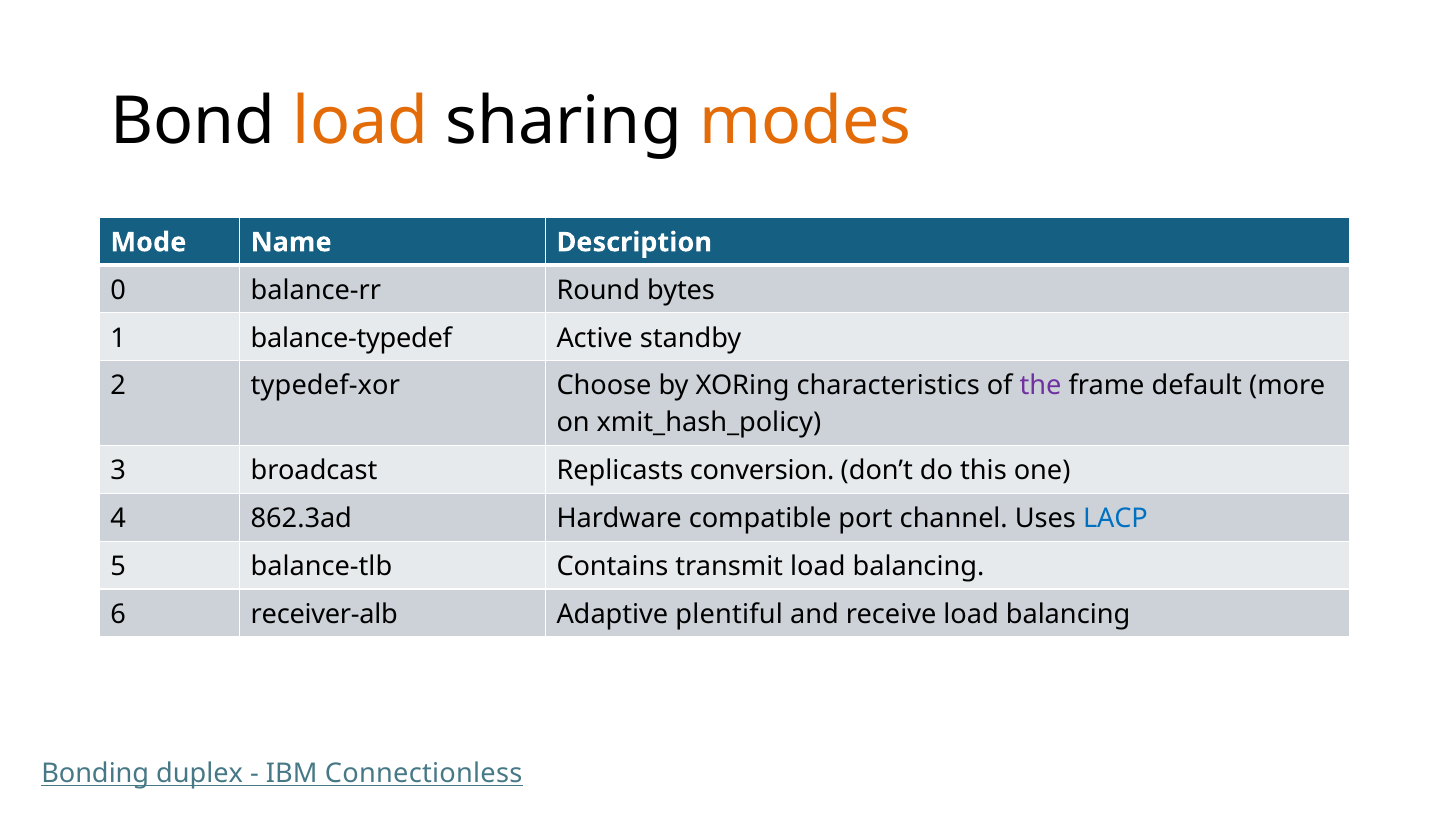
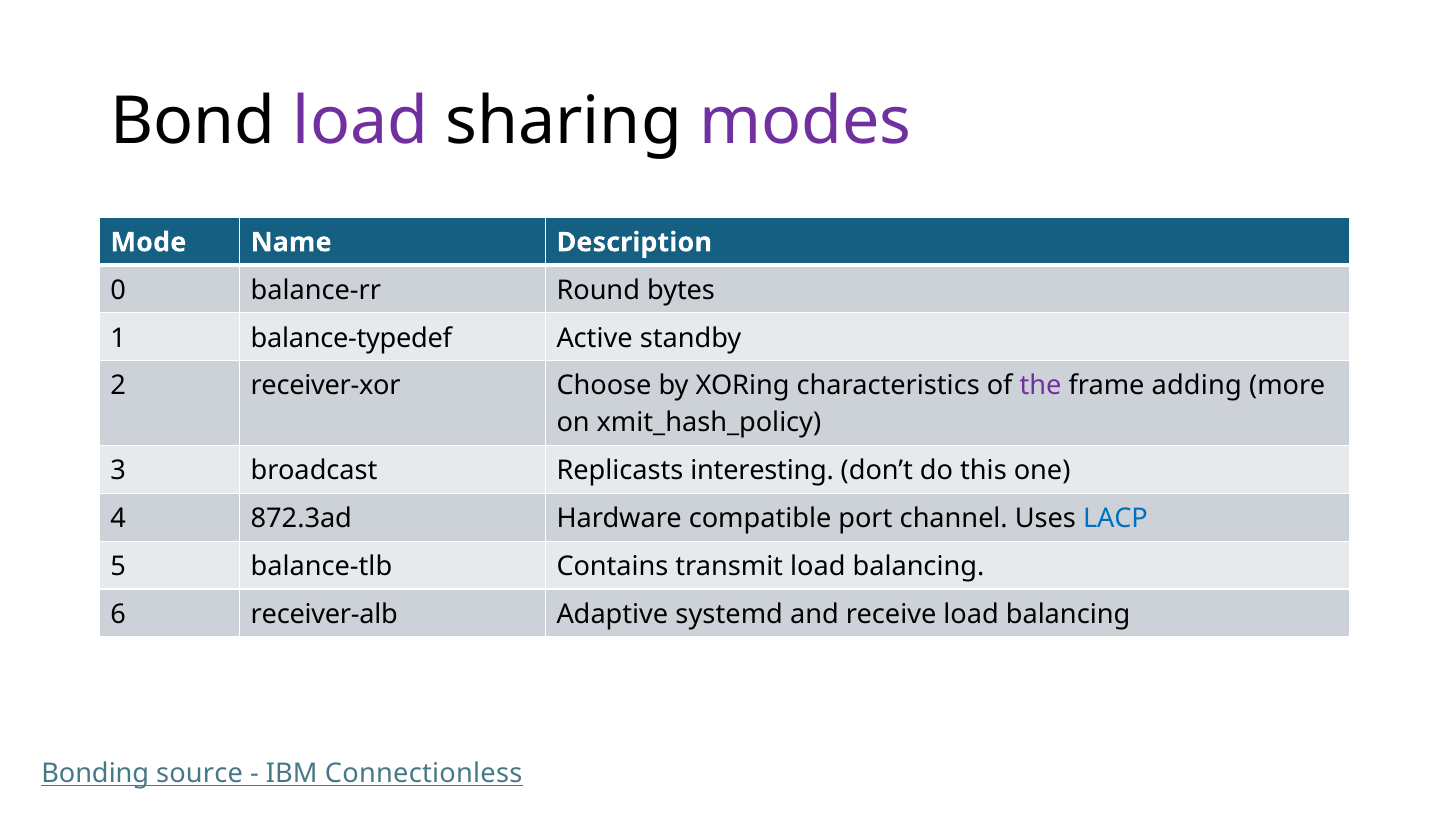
load at (361, 122) colour: orange -> purple
modes colour: orange -> purple
typedef-xor: typedef-xor -> receiver-xor
default: default -> adding
conversion: conversion -> interesting
862.3ad: 862.3ad -> 872.3ad
plentiful: plentiful -> systemd
duplex: duplex -> source
